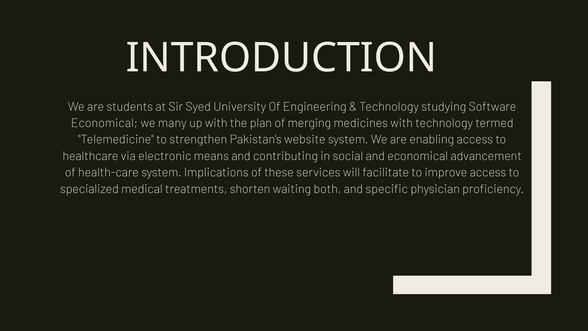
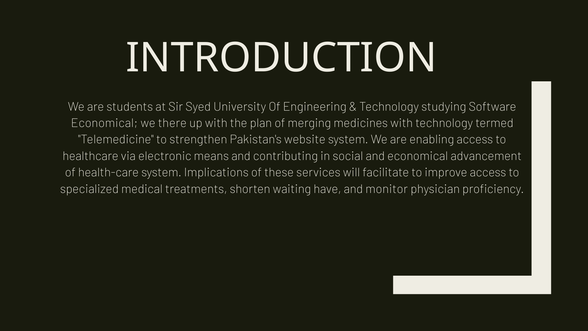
many: many -> there
both: both -> have
specific: specific -> monitor
